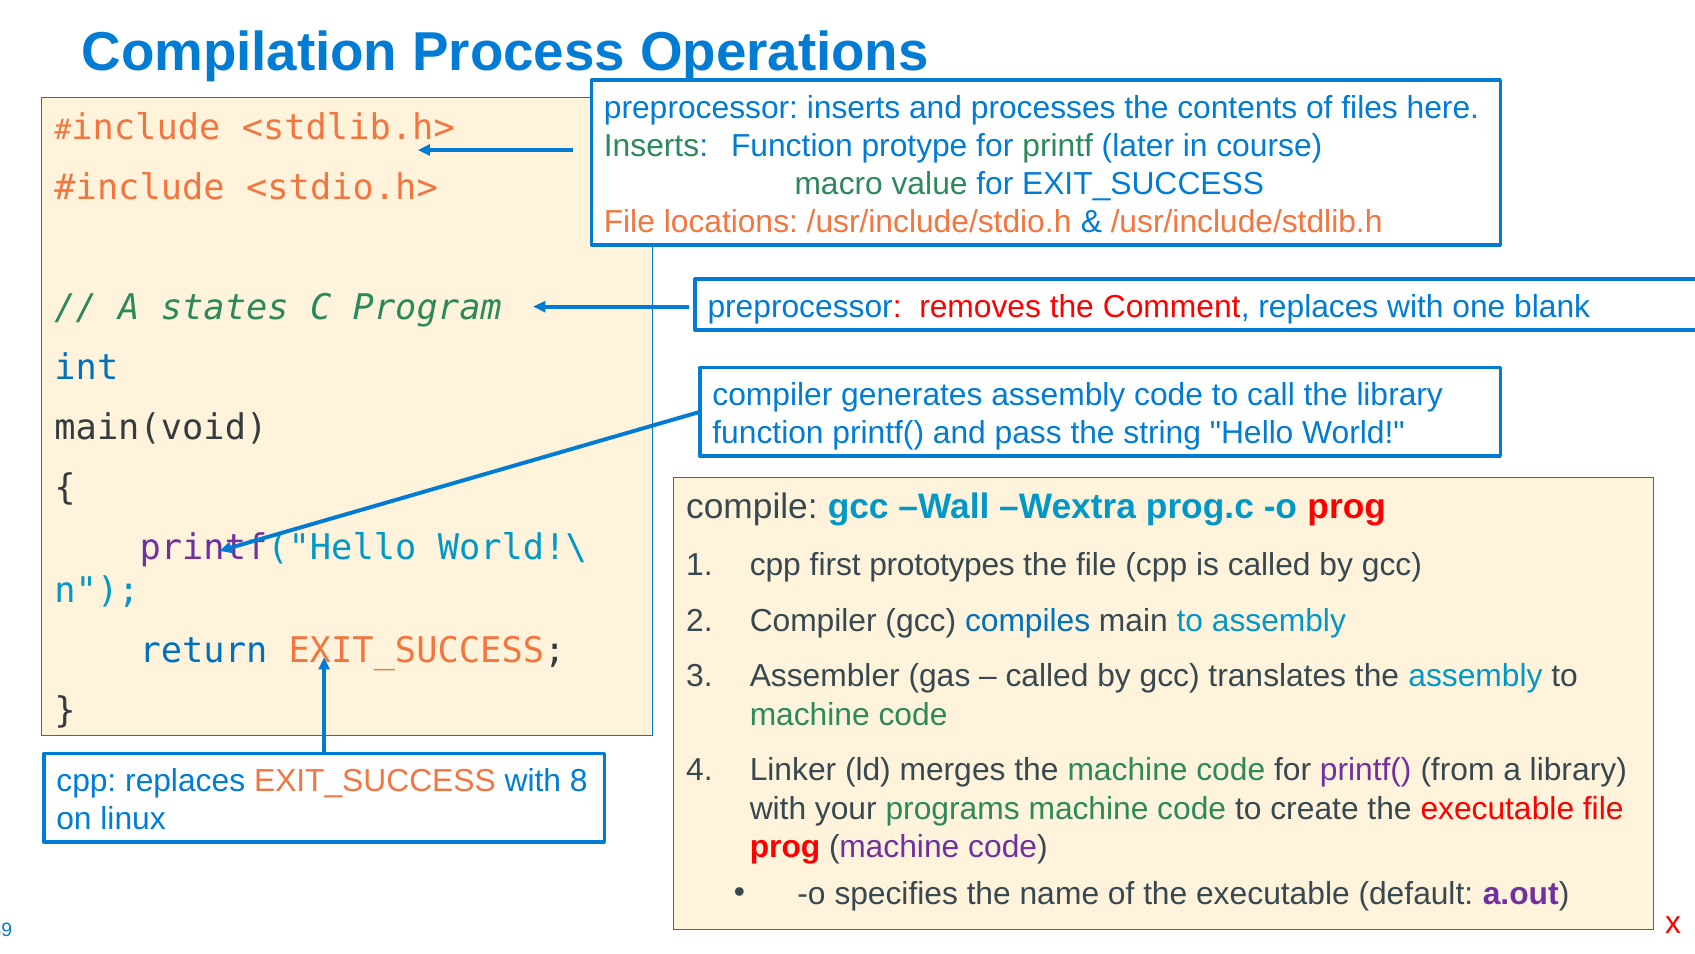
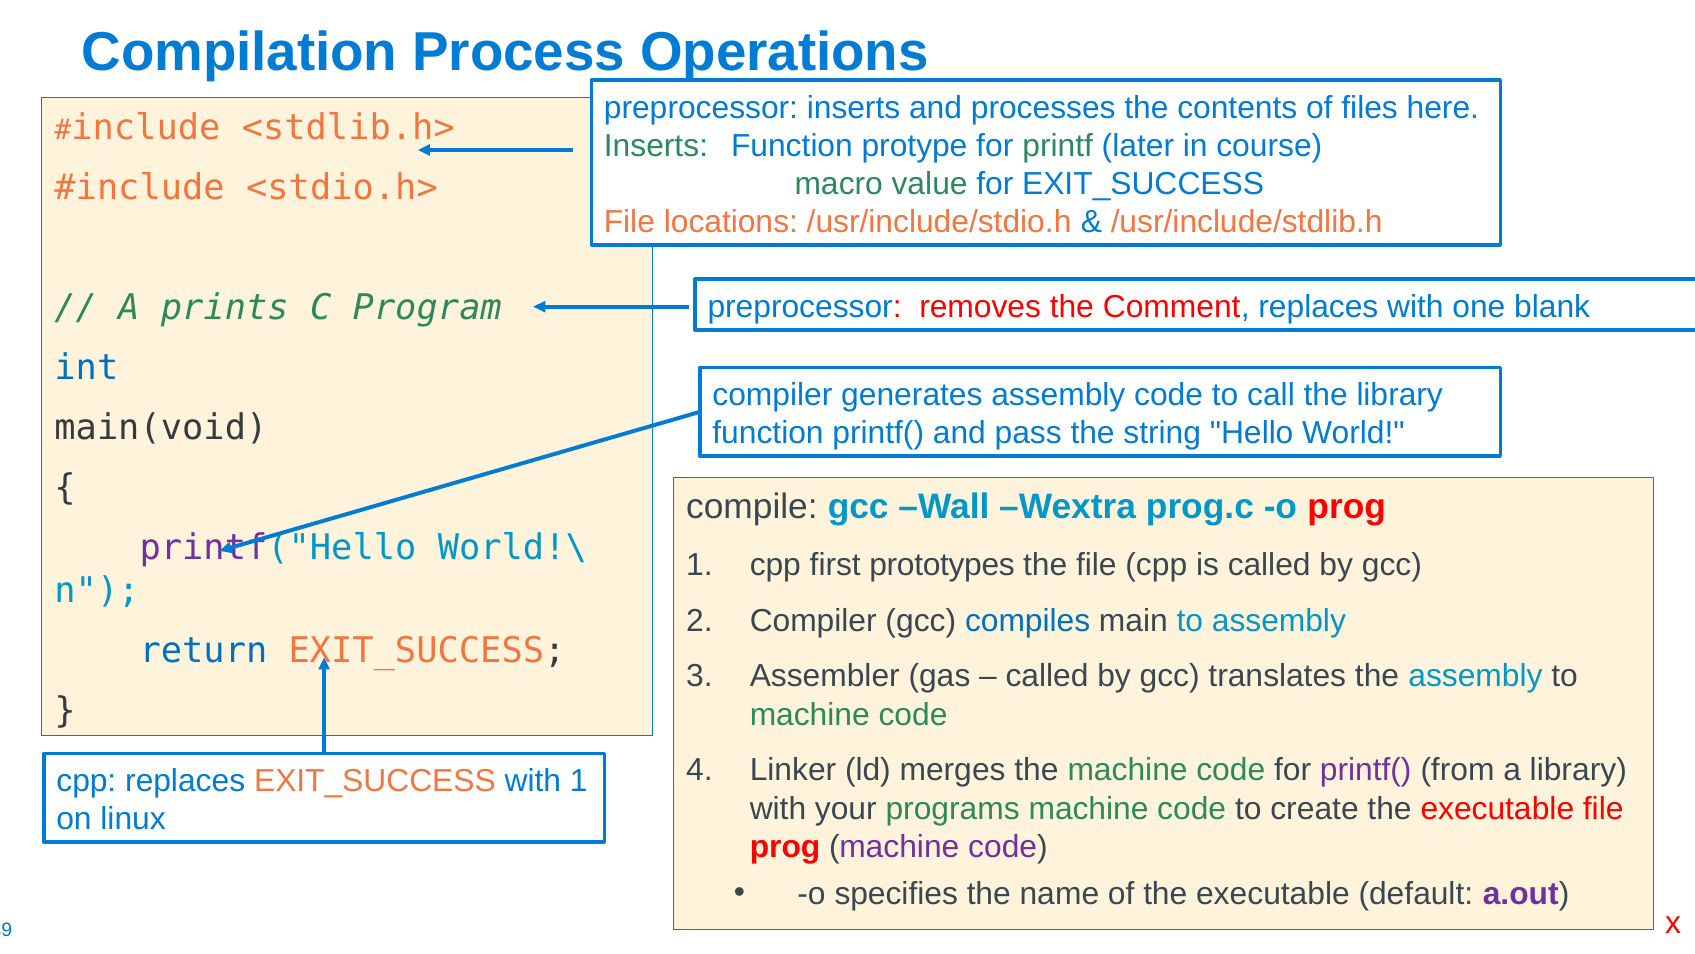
states: states -> prints
with 8: 8 -> 1
